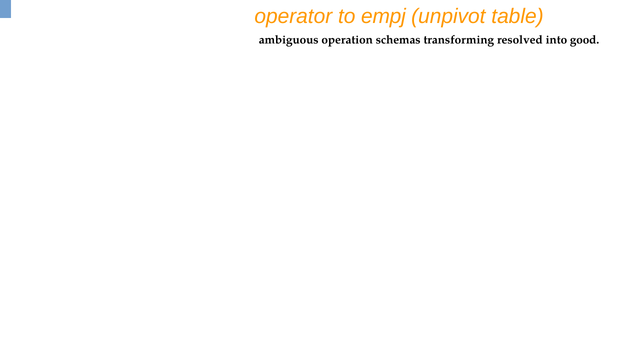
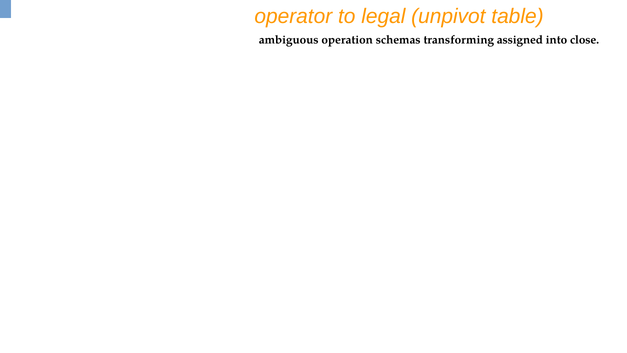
empj: empj -> legal
resolved: resolved -> assigned
good: good -> close
